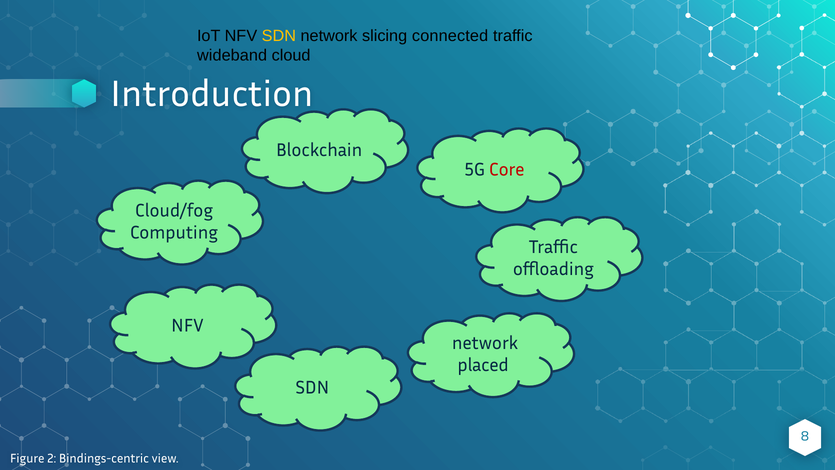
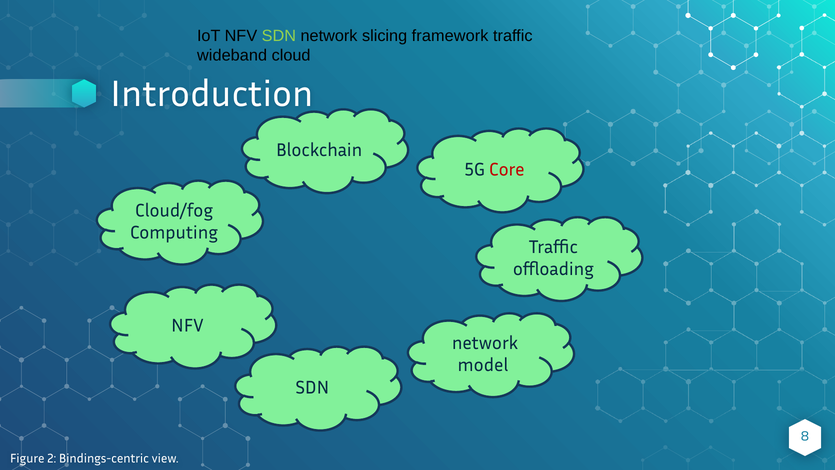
SDN at (279, 36) colour: yellow -> light green
connected: connected -> framework
placed: placed -> model
